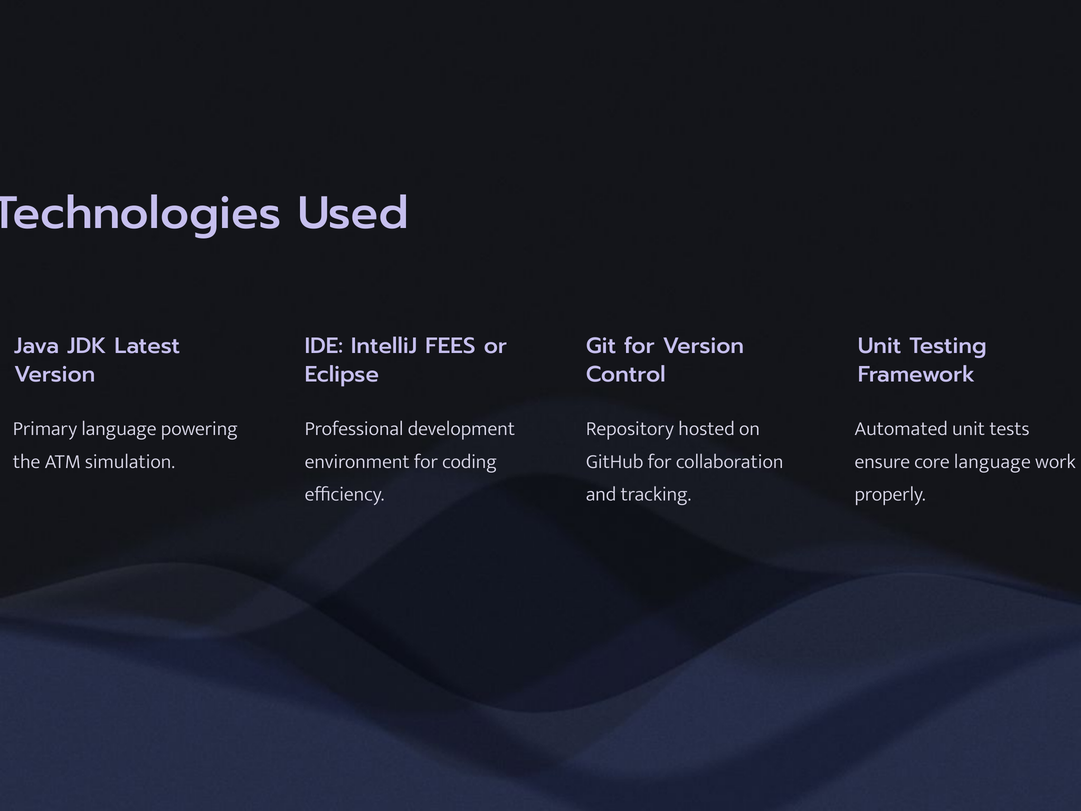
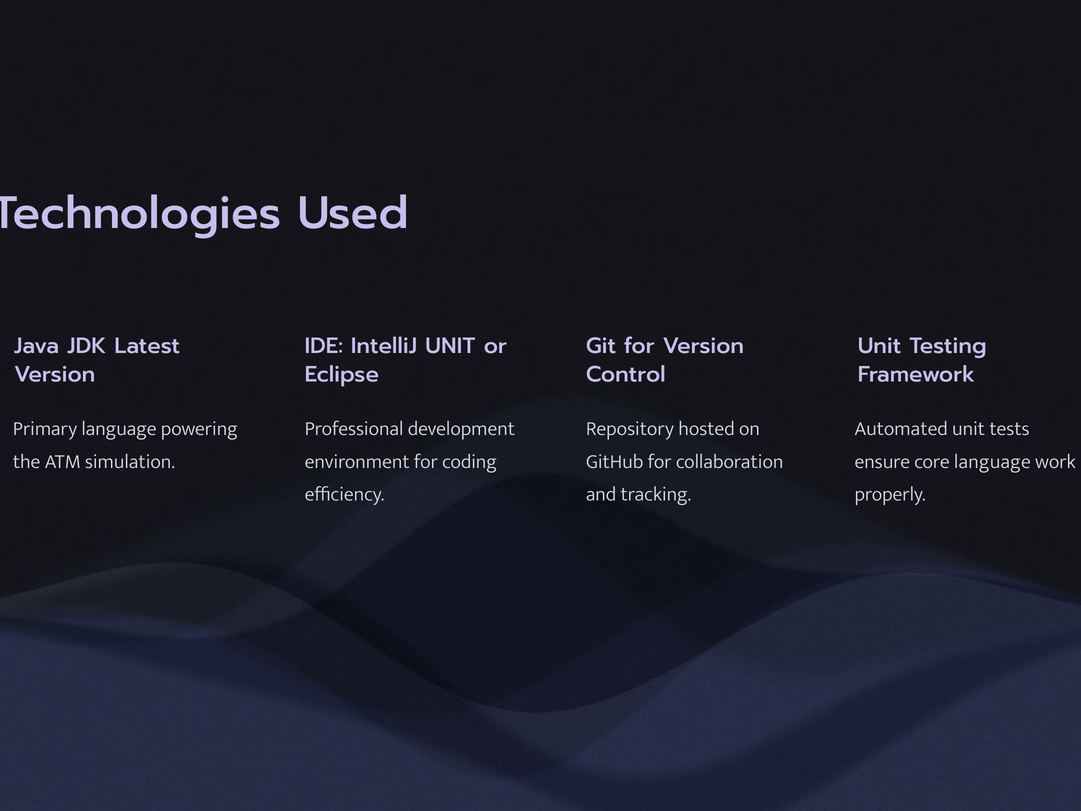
IntelliJ FEES: FEES -> UNIT
